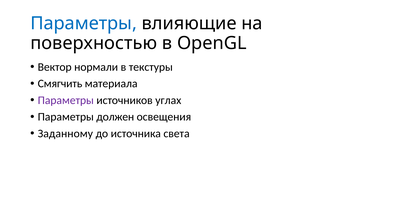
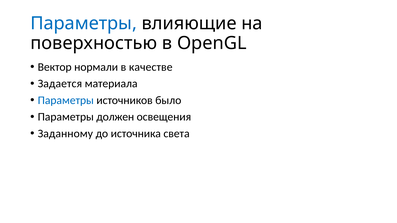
текстуры: текстуры -> качестве
Смягчить: Смягчить -> Задается
Параметры at (66, 100) colour: purple -> blue
углах: углах -> было
